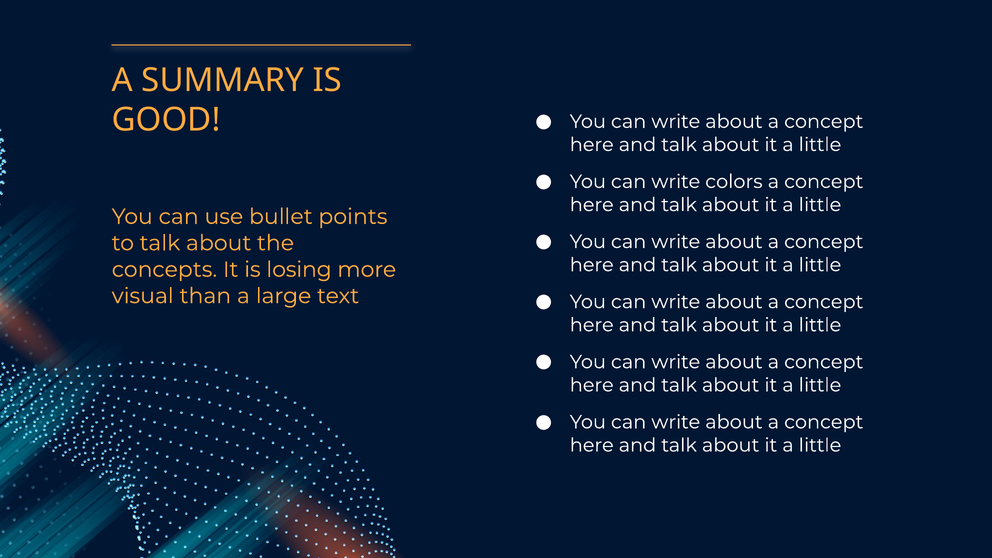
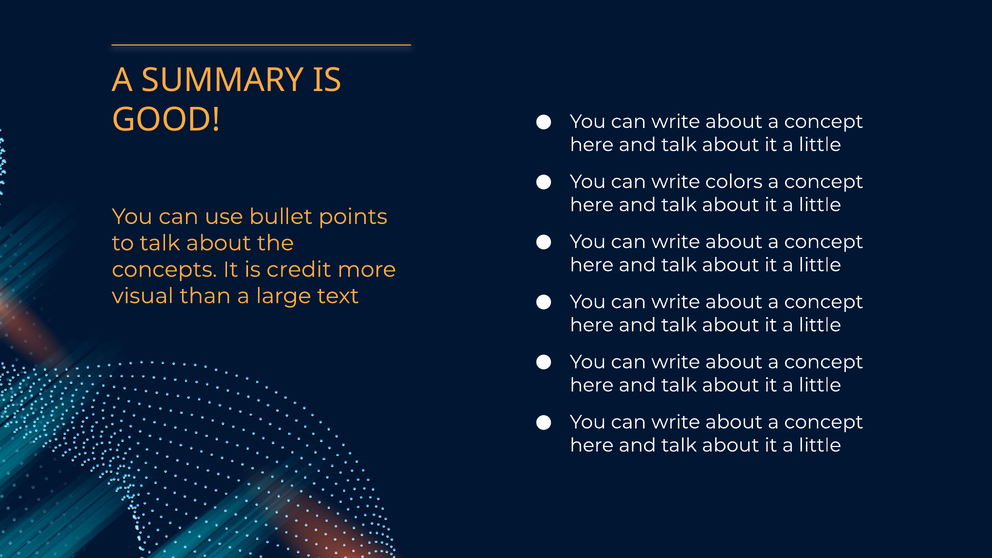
losing: losing -> credit
